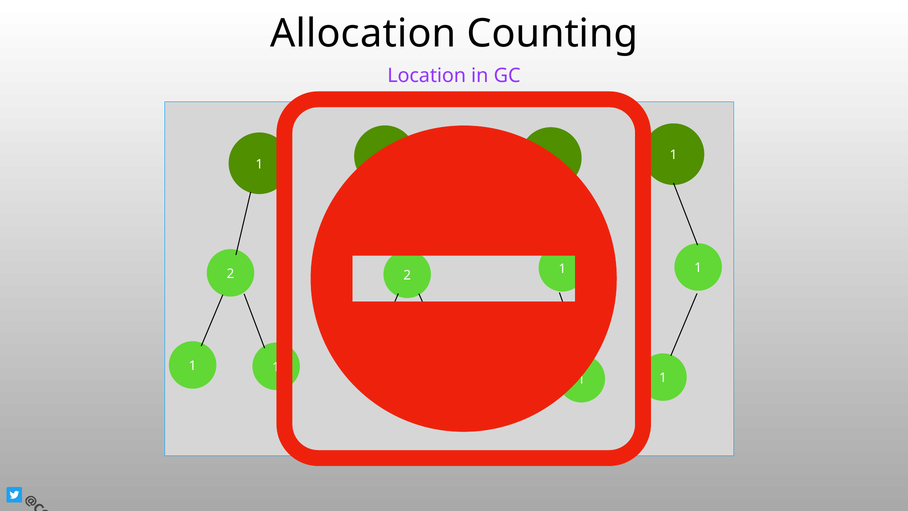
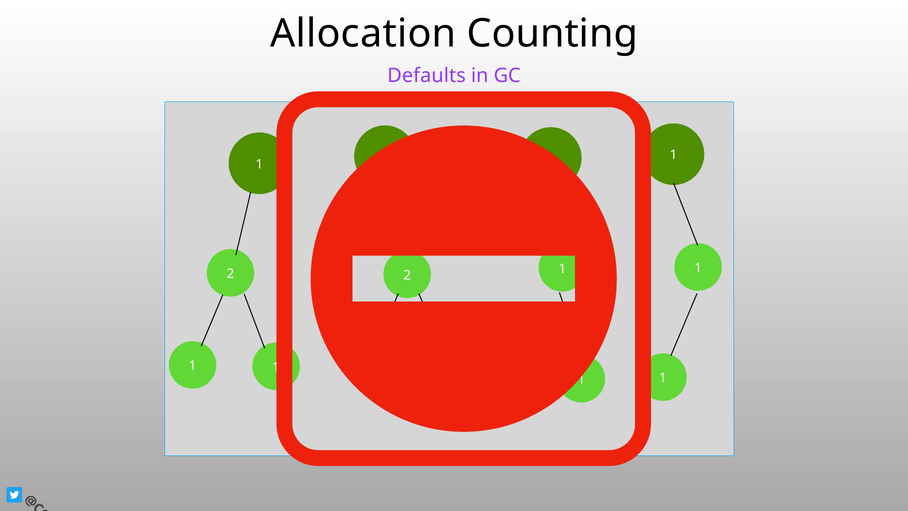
Location: Location -> Defaults
